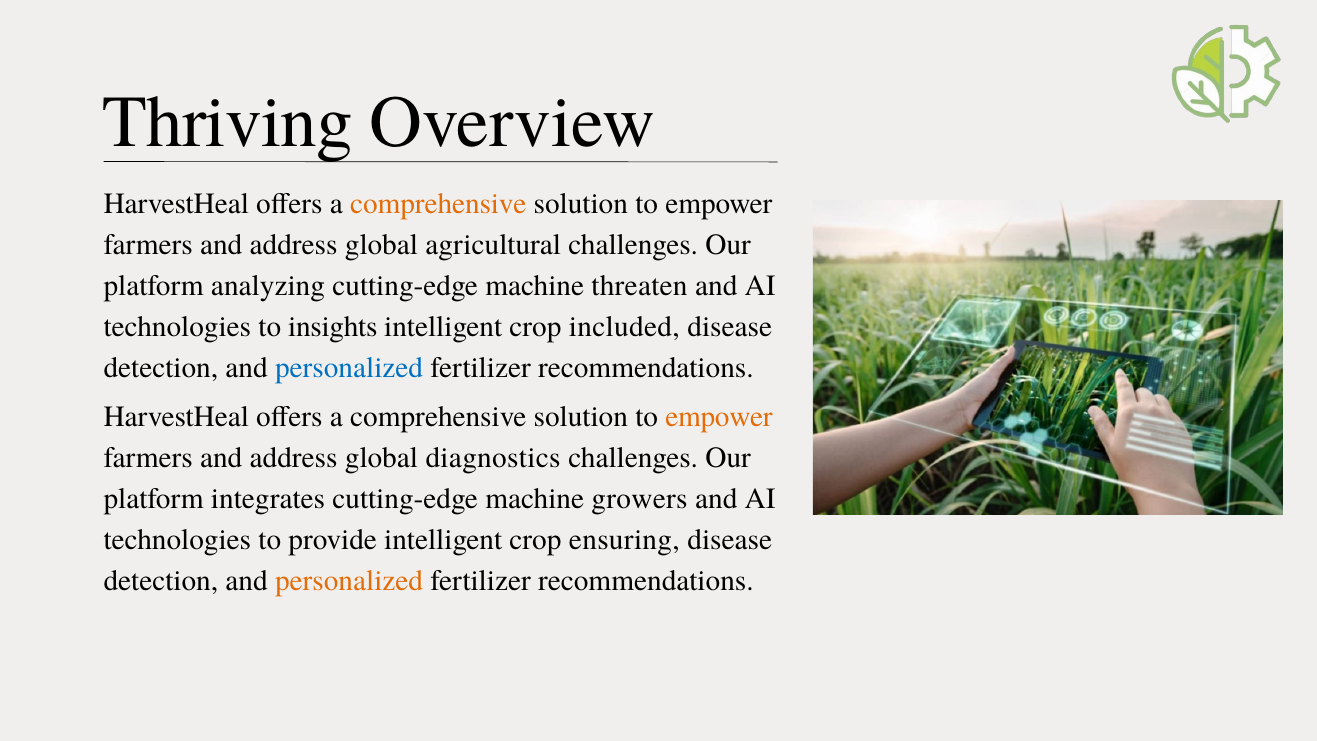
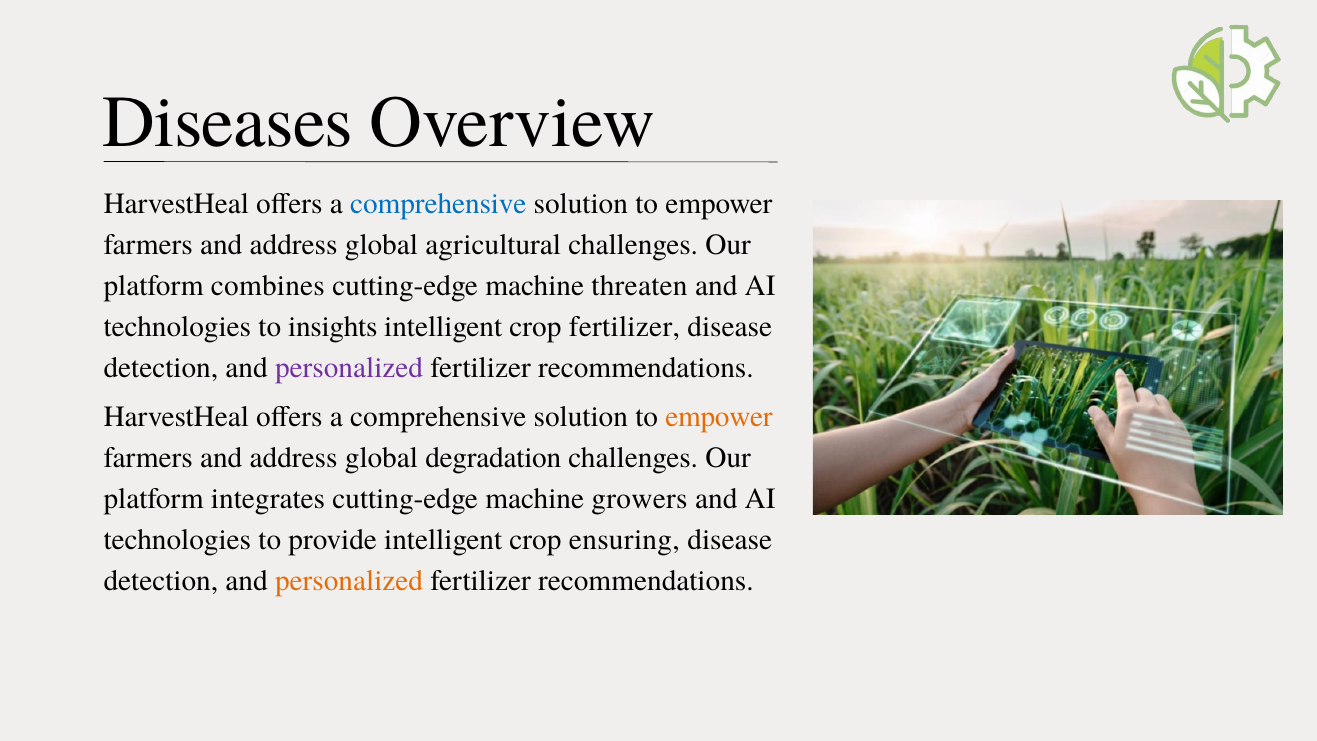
Thriving: Thriving -> Diseases
comprehensive at (438, 204) colour: orange -> blue
analyzing: analyzing -> combines
crop included: included -> fertilizer
personalized at (349, 368) colour: blue -> purple
diagnostics: diagnostics -> degradation
